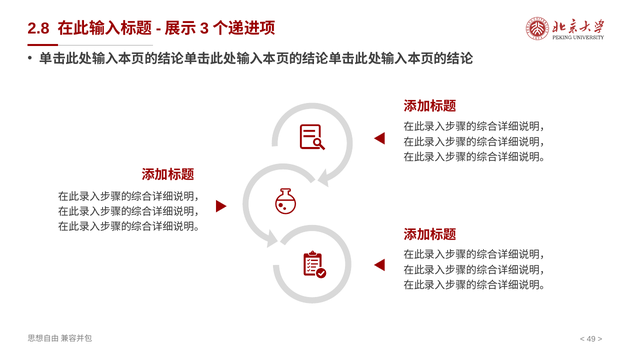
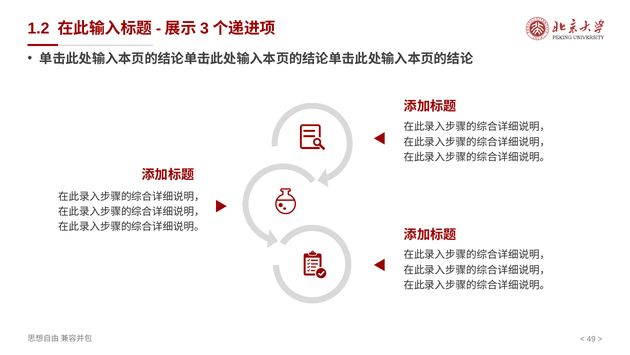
2.8: 2.8 -> 1.2
